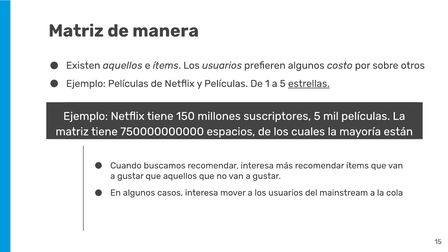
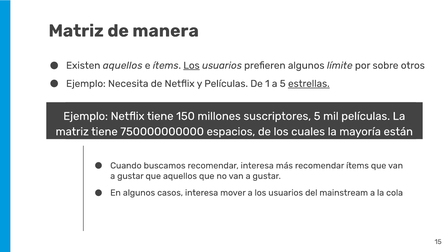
Los at (191, 65) underline: none -> present
costo: costo -> límite
Ejemplo Películas: Películas -> Necesita
